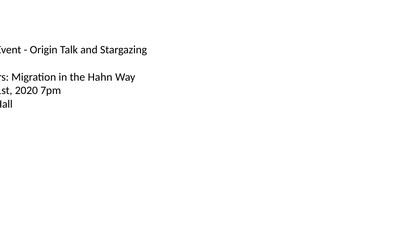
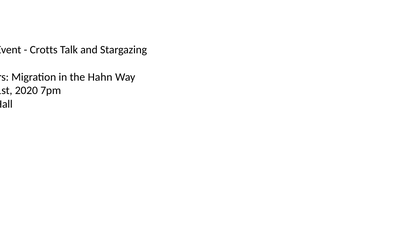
Origin: Origin -> Crotts
